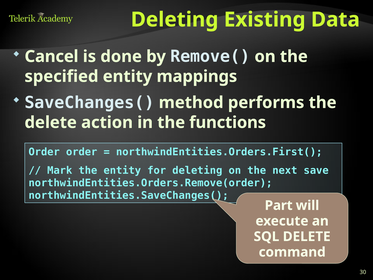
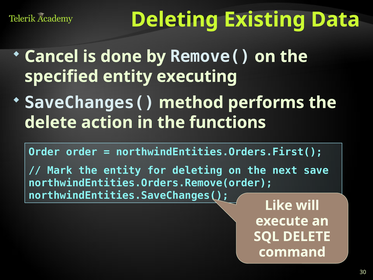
mappings: mappings -> executing
Part: Part -> Like
